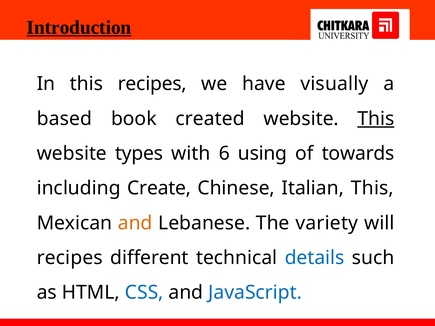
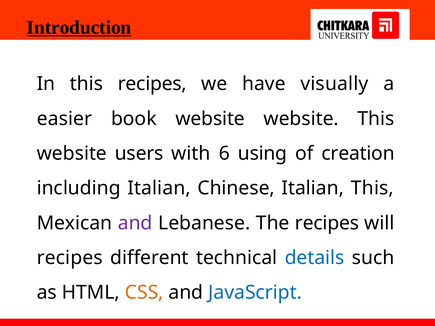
based: based -> easier
book created: created -> website
This at (376, 119) underline: present -> none
types: types -> users
towards: towards -> creation
including Create: Create -> Italian
and at (135, 223) colour: orange -> purple
The variety: variety -> recipes
CSS colour: blue -> orange
